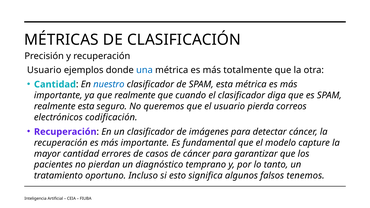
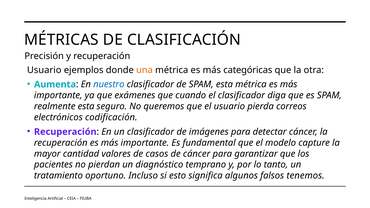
una colour: blue -> orange
totalmente: totalmente -> categóricas
Cantidad at (55, 84): Cantidad -> Aumenta
que realmente: realmente -> exámenes
errores: errores -> valores
